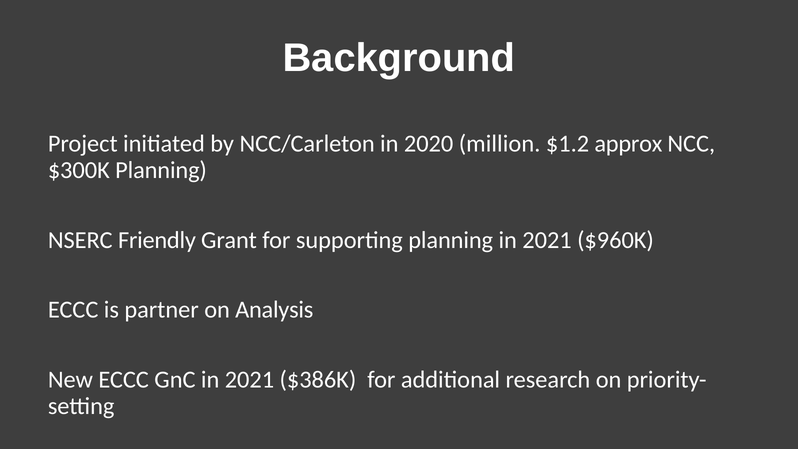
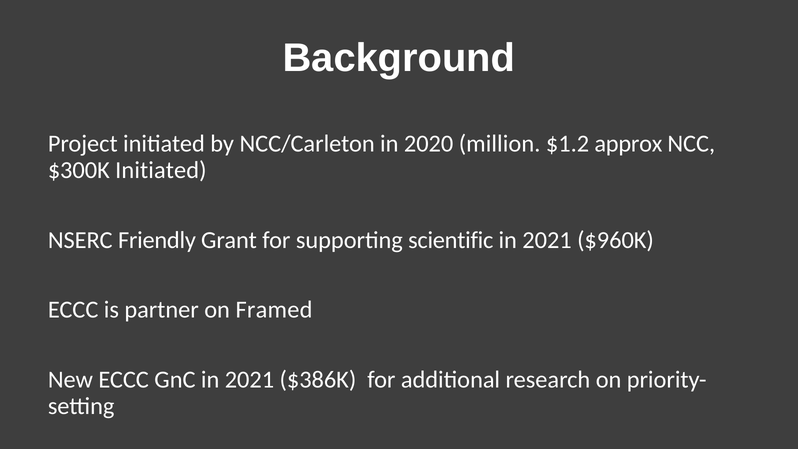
$300K Planning: Planning -> Initiated
supporting planning: planning -> scientific
Analysis: Analysis -> Framed
